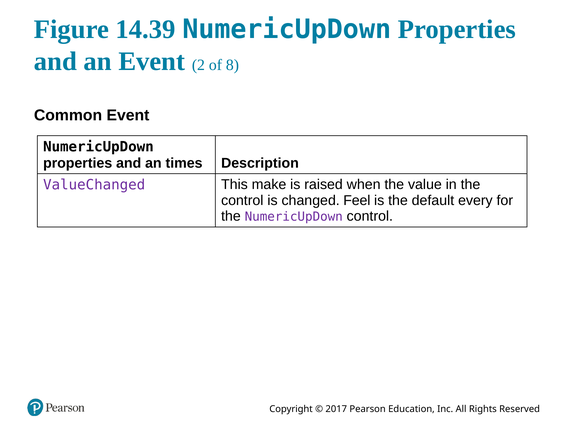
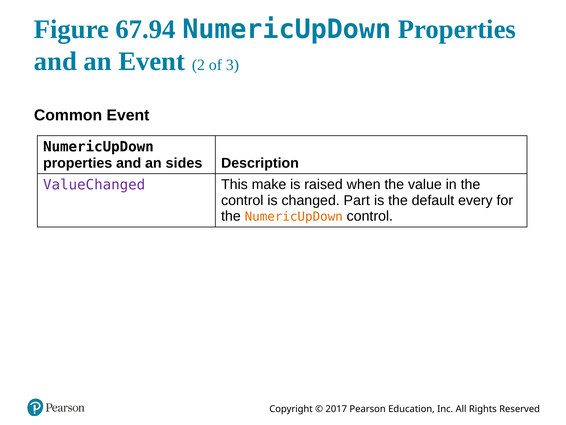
14.39: 14.39 -> 67.94
8: 8 -> 3
times: times -> sides
Feel: Feel -> Part
NumericUpDown at (294, 217) colour: purple -> orange
